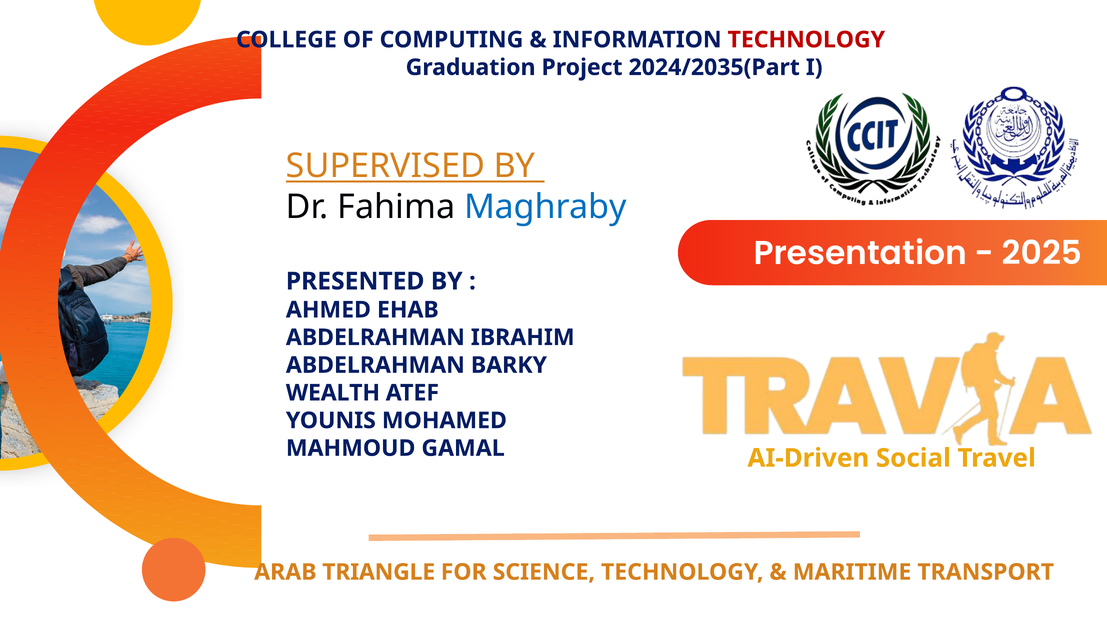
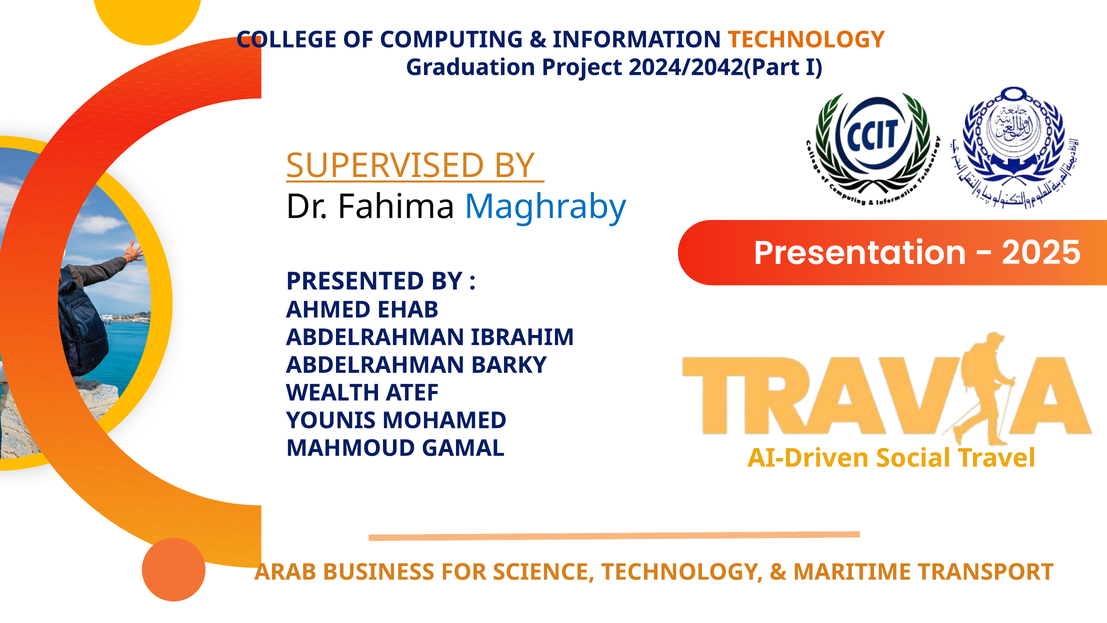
TECHNOLOGY at (806, 40) colour: red -> orange
2024/2035(Part: 2024/2035(Part -> 2024/2042(Part
TRIANGLE: TRIANGLE -> BUSINESS
